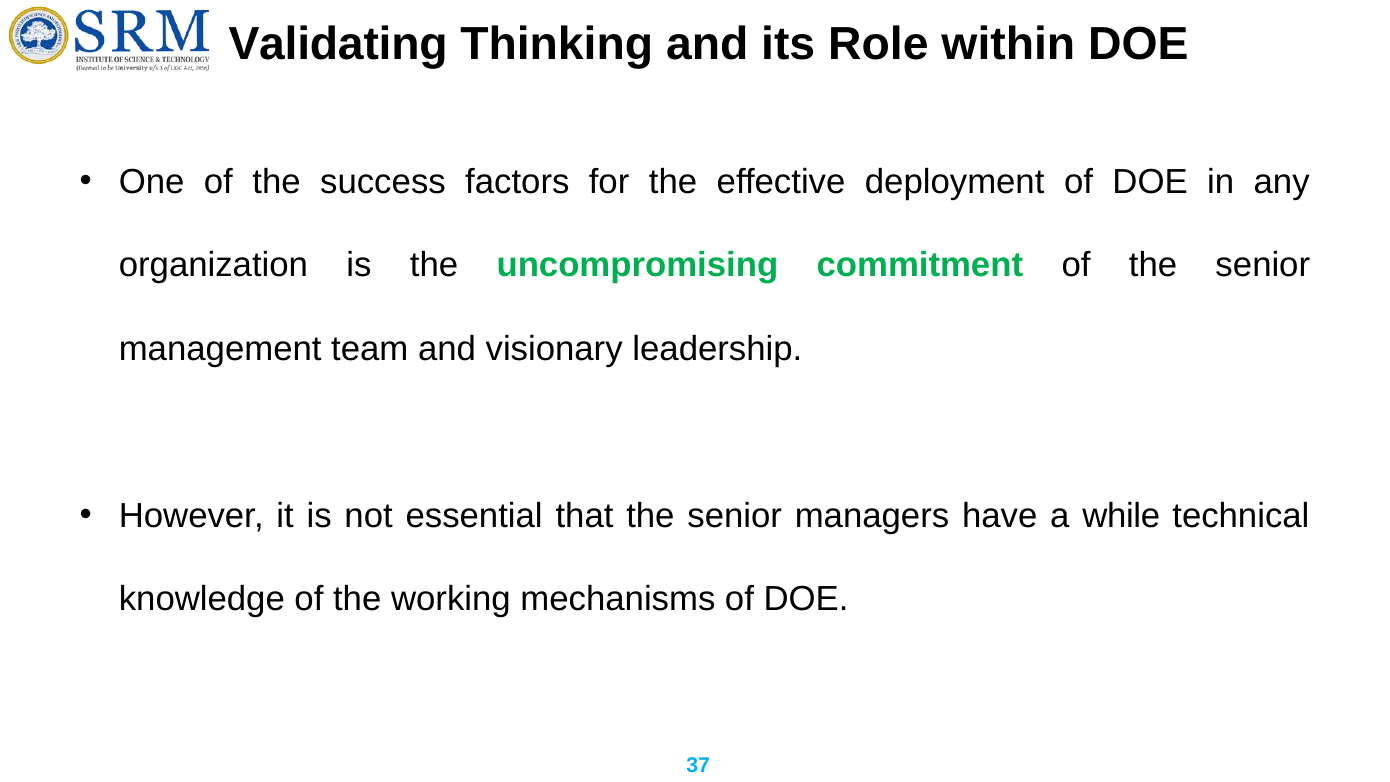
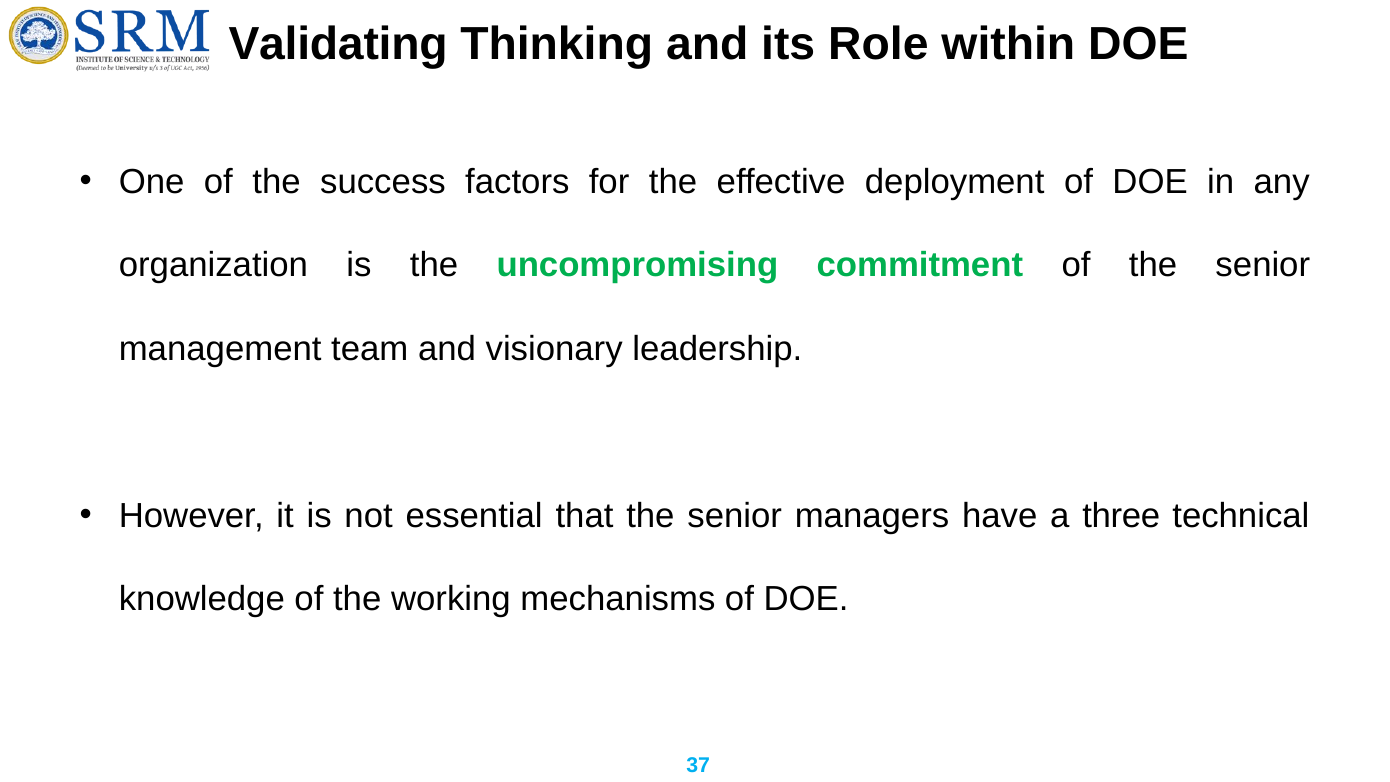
while: while -> three
